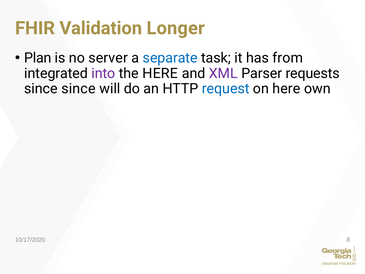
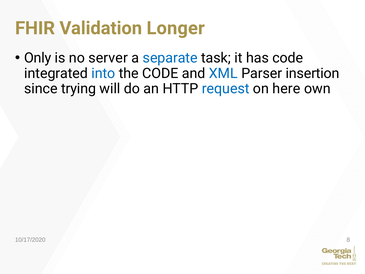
Plan: Plan -> Only
has from: from -> code
into colour: purple -> blue
the HERE: HERE -> CODE
XML colour: purple -> blue
requests: requests -> insertion
since since: since -> trying
